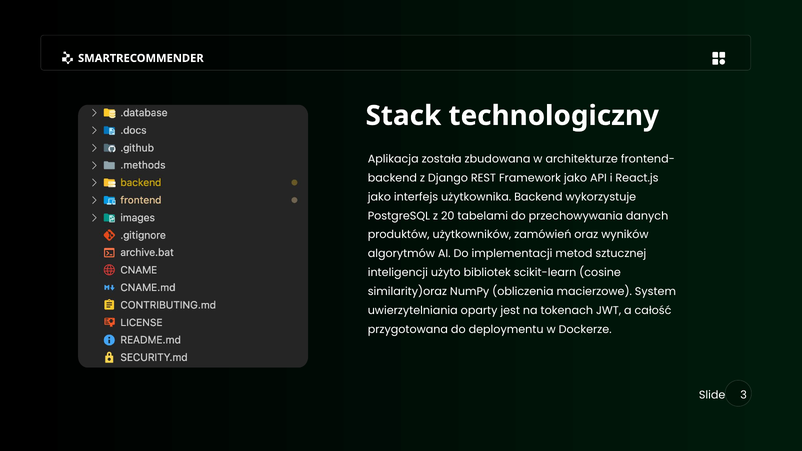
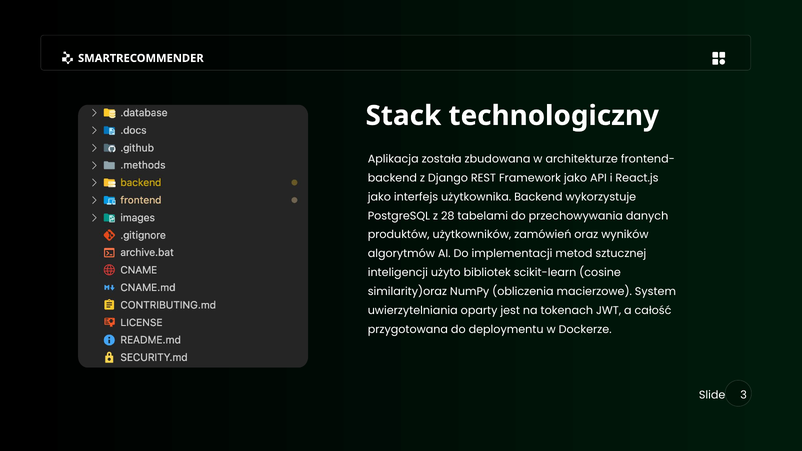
20: 20 -> 28
